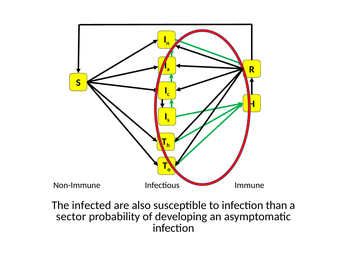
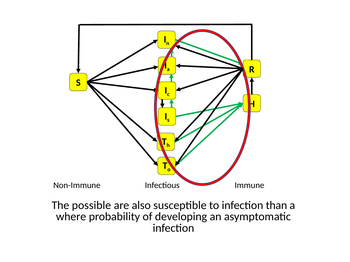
infected: infected -> possible
sector: sector -> where
